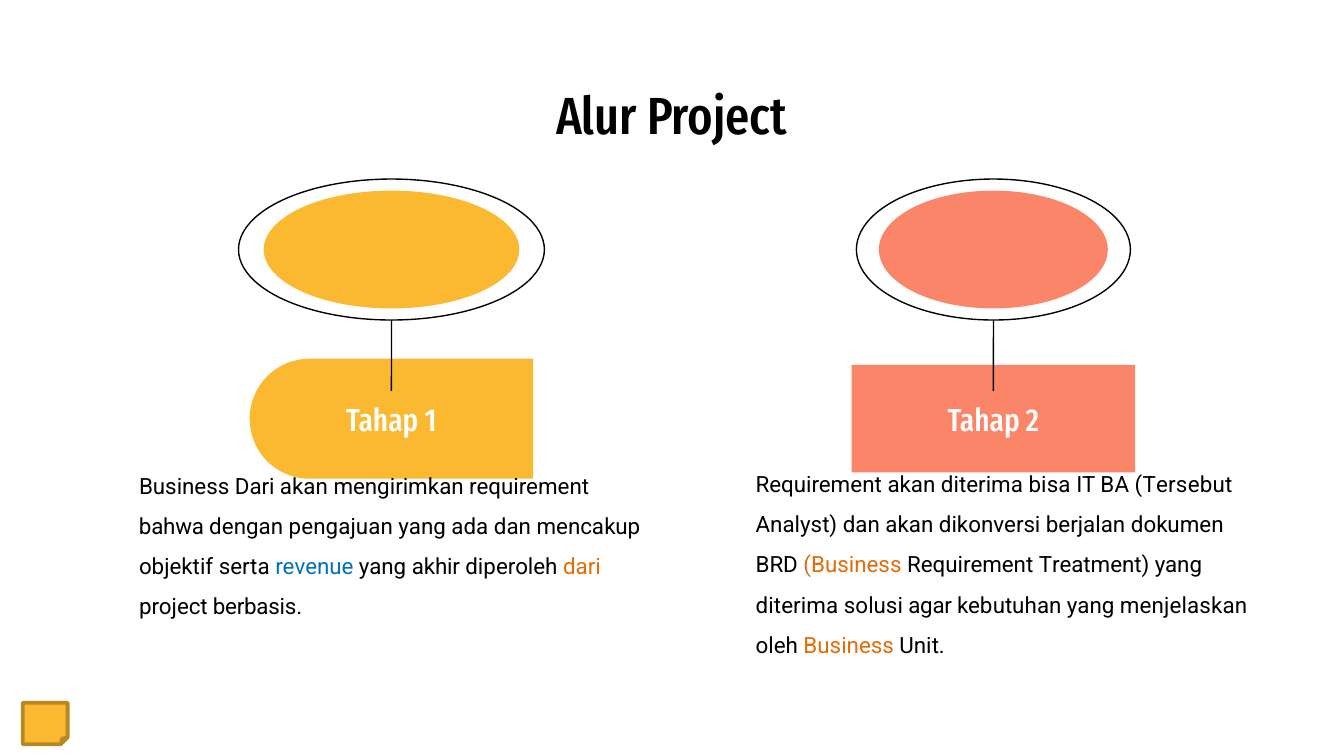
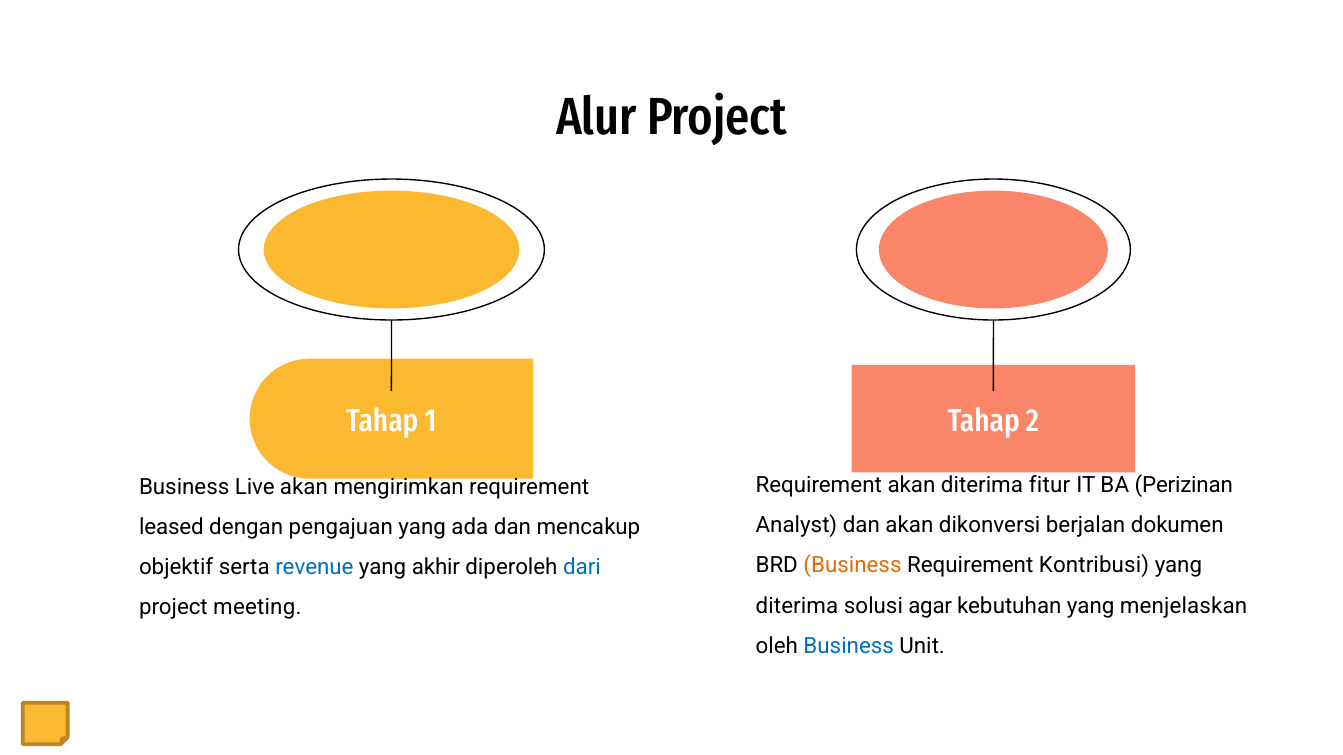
bisa: bisa -> fitur
Tersebut: Tersebut -> Perizinan
Business Dari: Dari -> Live
bahwa: bahwa -> leased
Treatment: Treatment -> Kontribusi
dari at (582, 568) colour: orange -> blue
berbasis: berbasis -> meeting
Business at (849, 646) colour: orange -> blue
